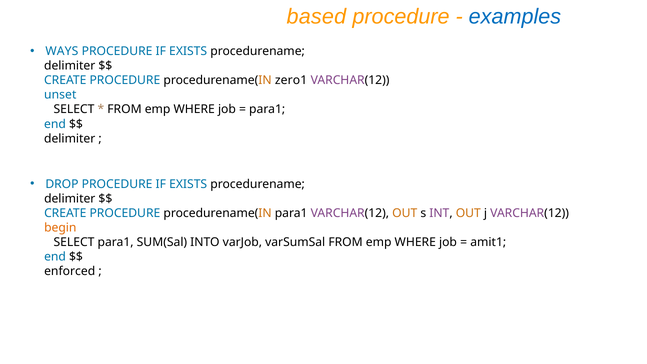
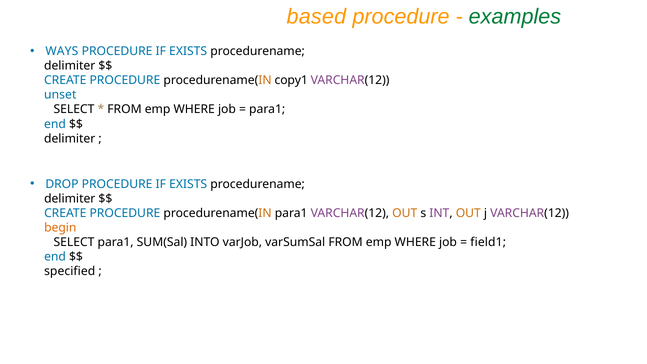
examples colour: blue -> green
zero1: zero1 -> copy1
amit1: amit1 -> field1
enforced: enforced -> specified
